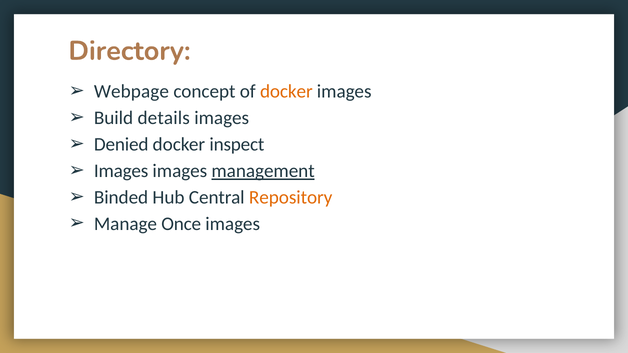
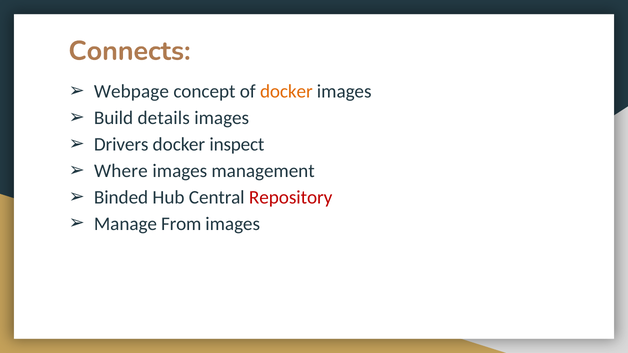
Directory: Directory -> Connects
Denied: Denied -> Drivers
Images at (121, 171): Images -> Where
management underline: present -> none
Repository colour: orange -> red
Once: Once -> From
